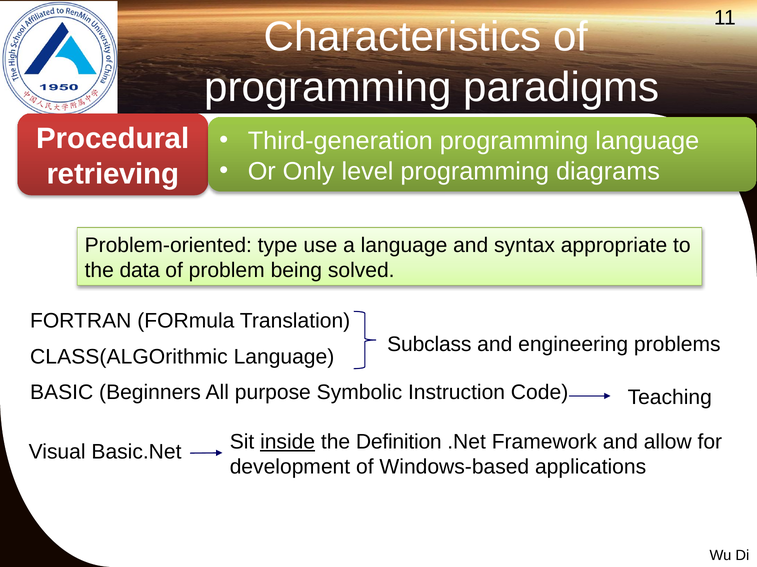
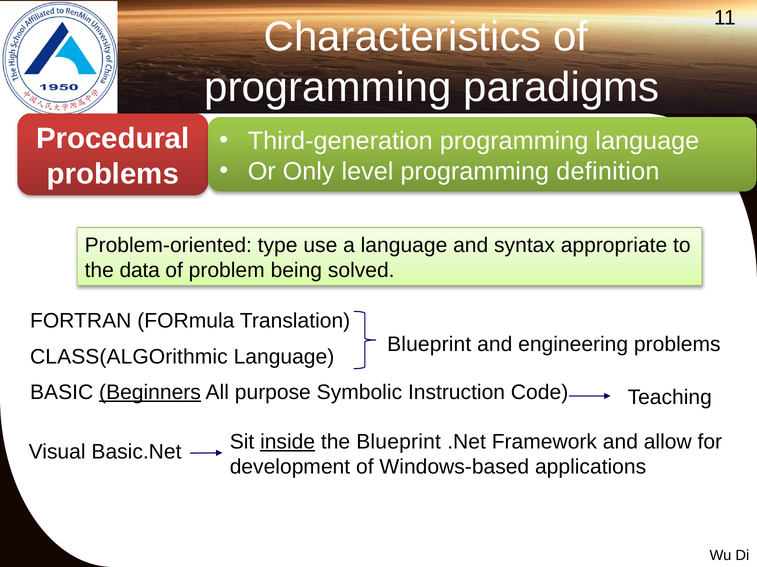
diagrams: diagrams -> definition
retrieving at (113, 174): retrieving -> problems
Subclass at (429, 345): Subclass -> Blueprint
Beginners underline: none -> present
the Definition: Definition -> Blueprint
